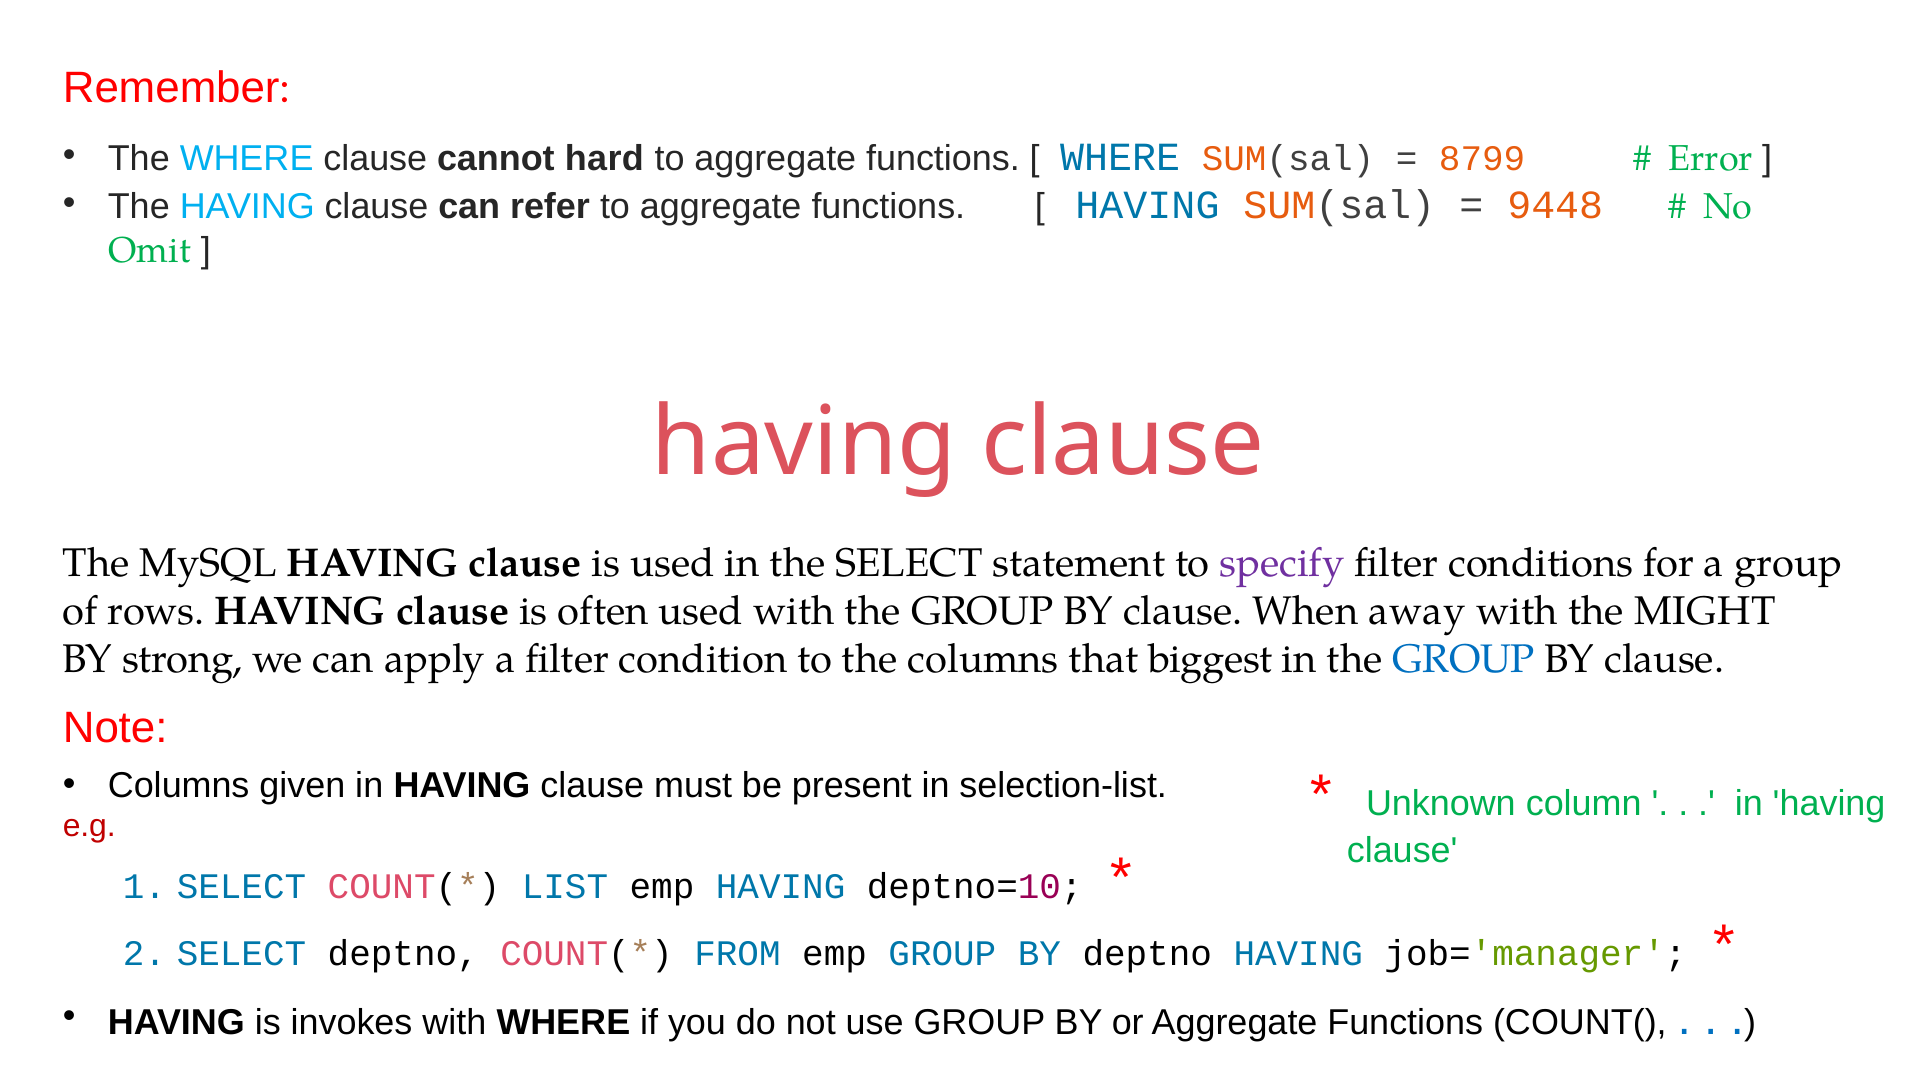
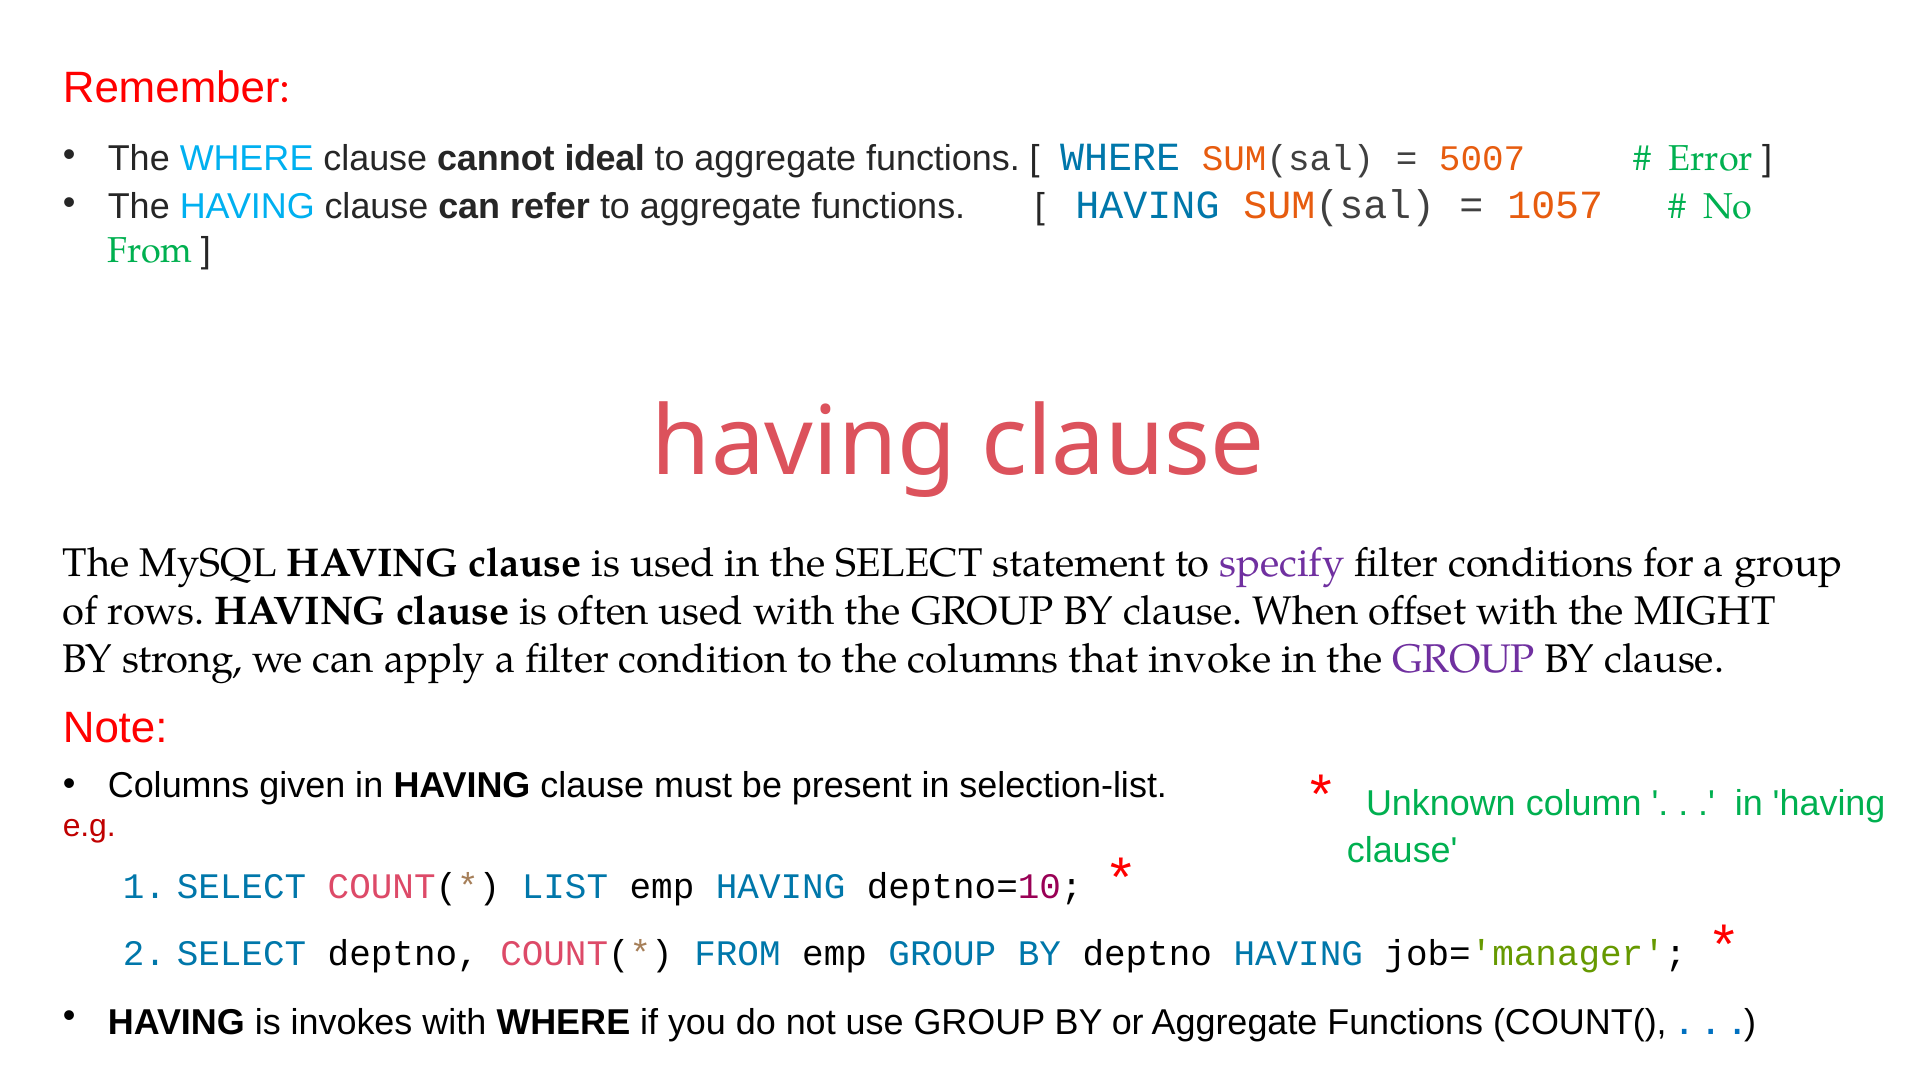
hard: hard -> ideal
8799: 8799 -> 5007
9448: 9448 -> 1057
Omit at (150, 250): Omit -> From
away: away -> offset
biggest: biggest -> invoke
GROUP at (1464, 660) colour: blue -> purple
